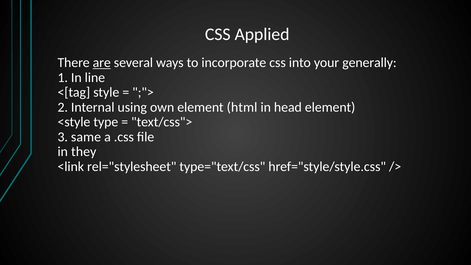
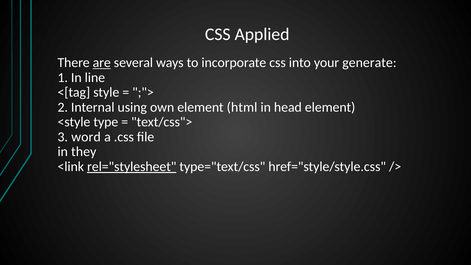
generally: generally -> generate
same: same -> word
rel="stylesheet underline: none -> present
